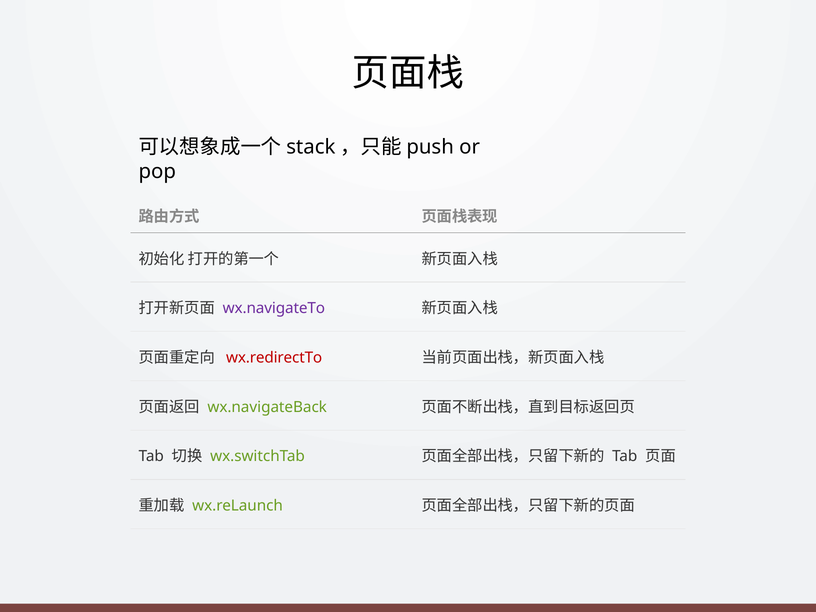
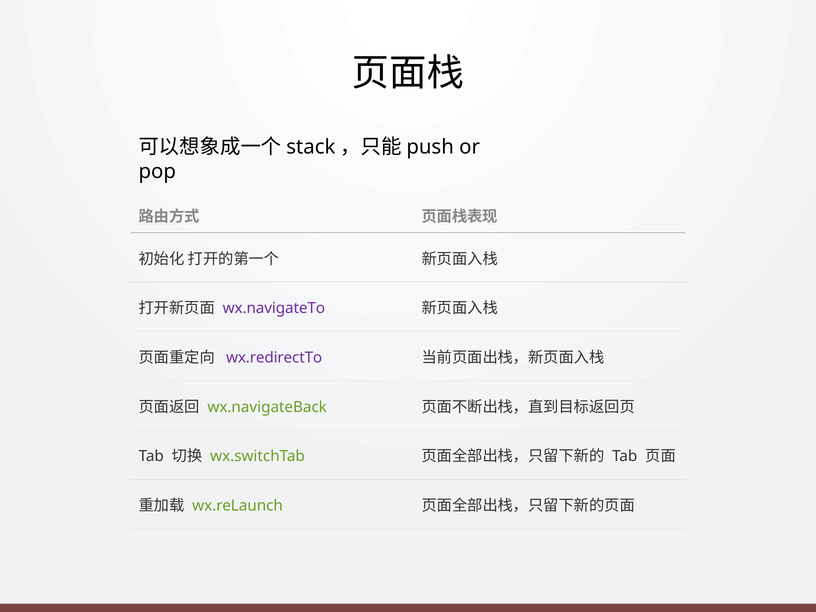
wx.redirectTo colour: red -> purple
